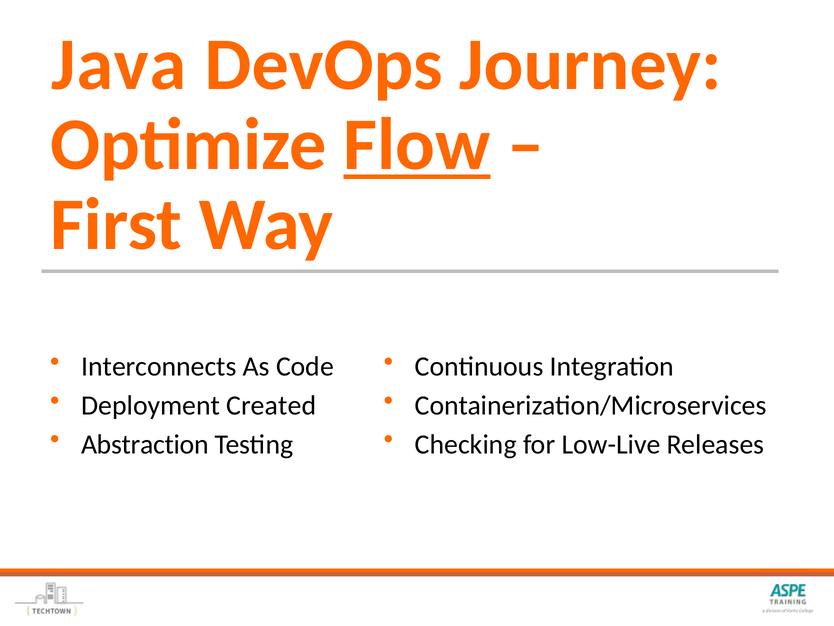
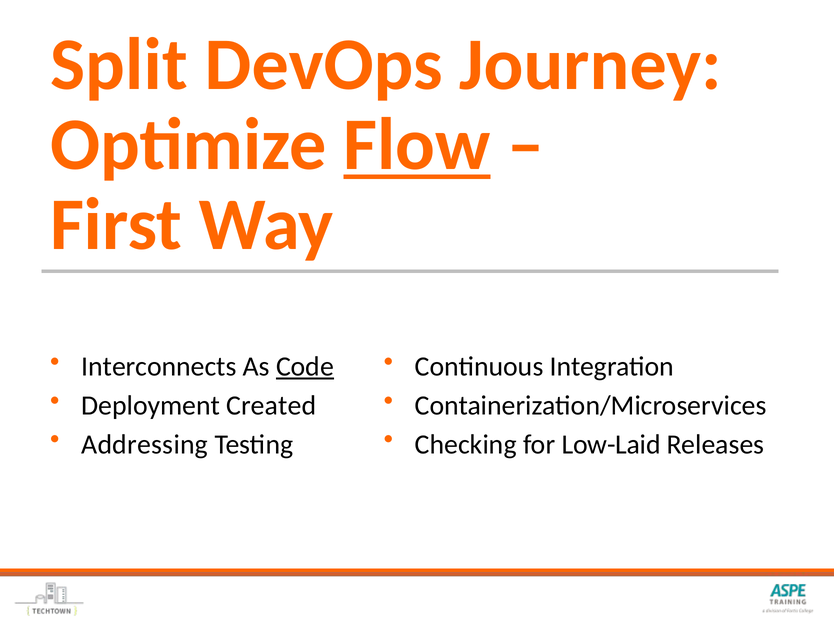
Java: Java -> Split
Code underline: none -> present
Abstraction: Abstraction -> Addressing
Low-Live: Low-Live -> Low-Laid
